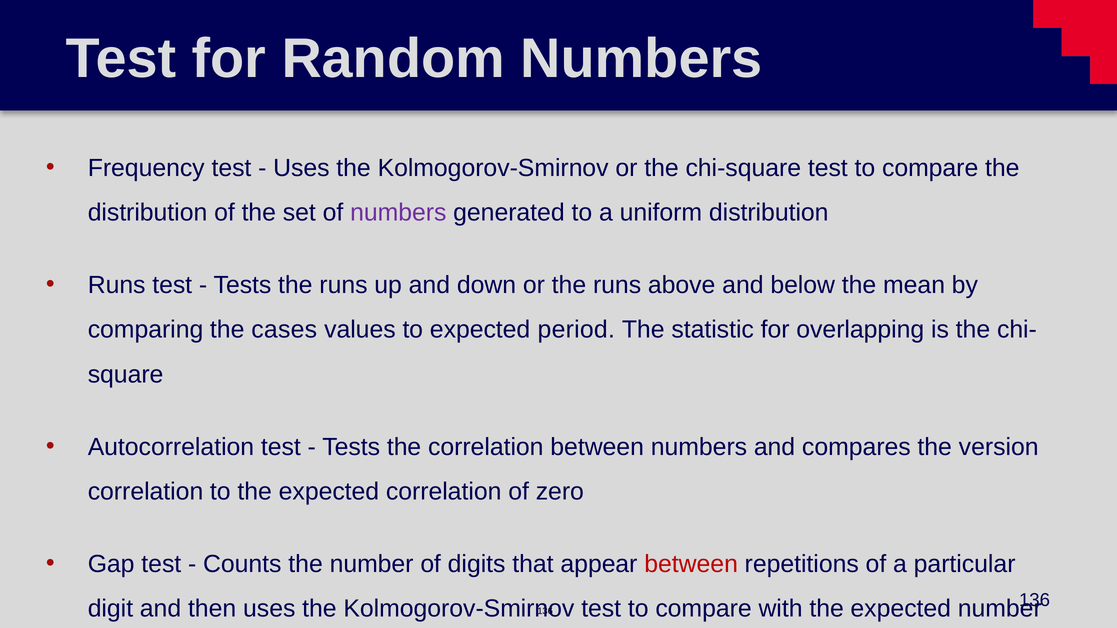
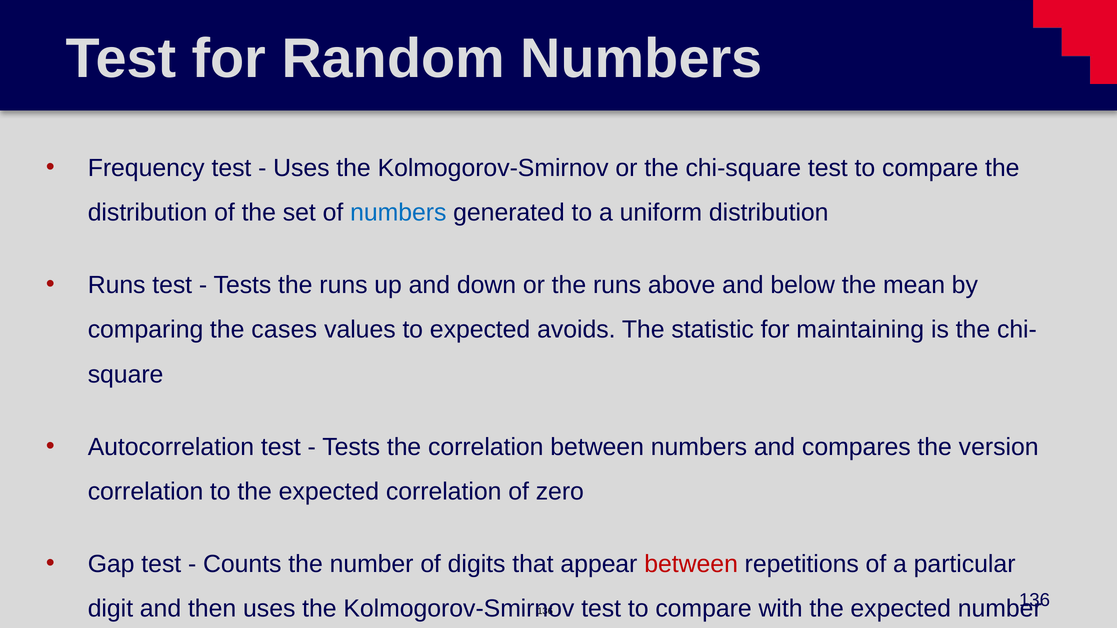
numbers at (398, 213) colour: purple -> blue
period: period -> avoids
overlapping: overlapping -> maintaining
